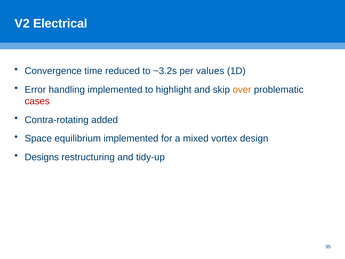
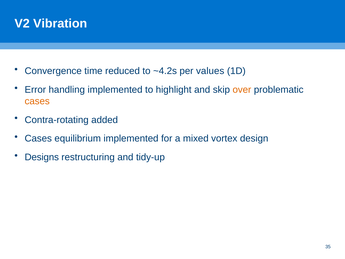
Electrical: Electrical -> Vibration
~3.2s: ~3.2s -> ~4.2s
cases at (37, 101) colour: red -> orange
Space at (38, 138): Space -> Cases
